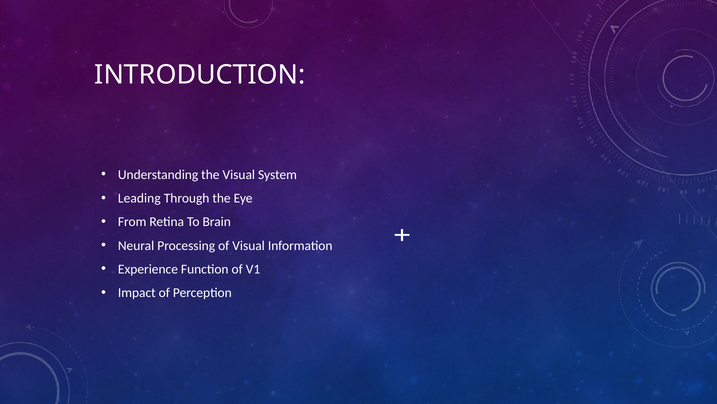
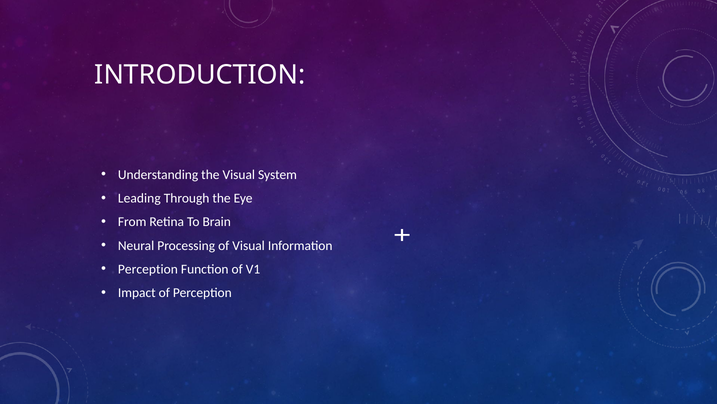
Experience at (148, 269): Experience -> Perception
